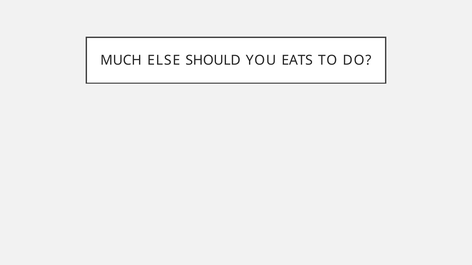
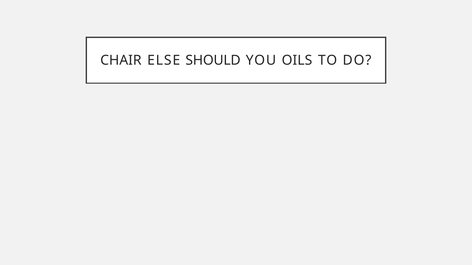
MUCH: MUCH -> CHAIR
EATS: EATS -> OILS
